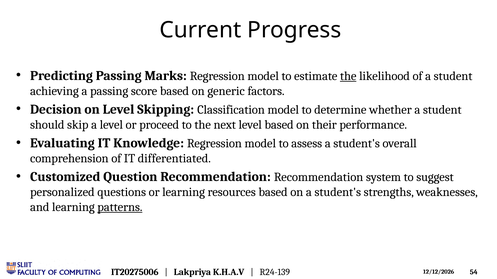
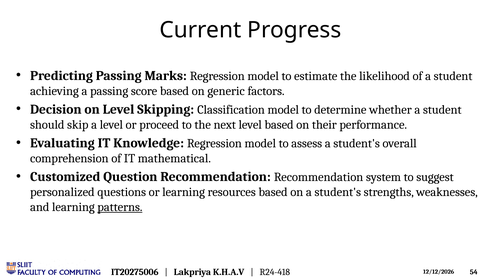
the at (348, 76) underline: present -> none
differentiated: differentiated -> mathematical
R24-139: R24-139 -> R24-418
